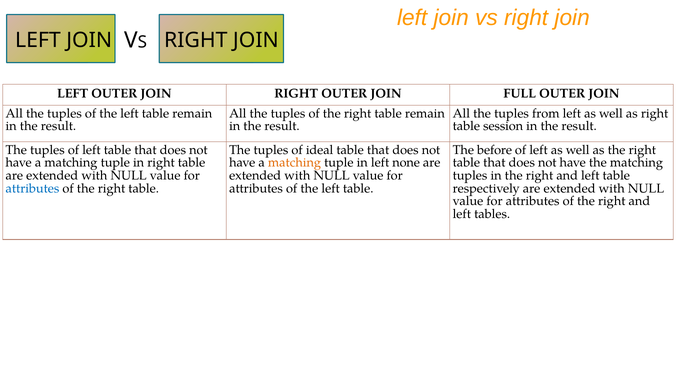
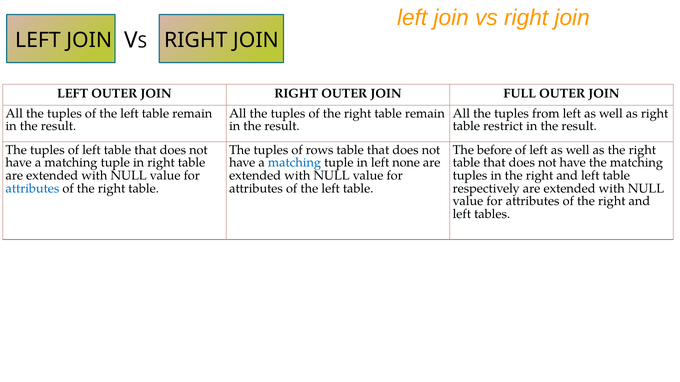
session: session -> restrict
ideal: ideal -> rows
matching at (294, 163) colour: orange -> blue
